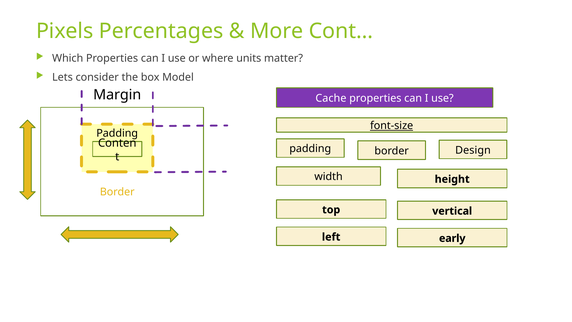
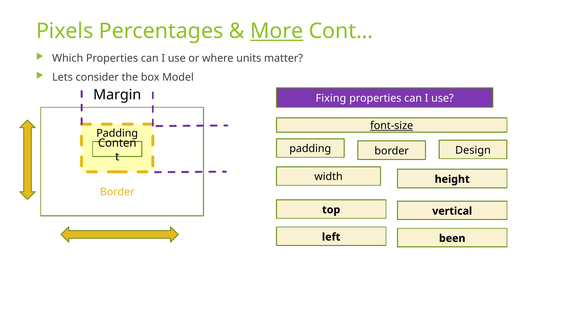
More underline: none -> present
Cache: Cache -> Fixing
early: early -> been
